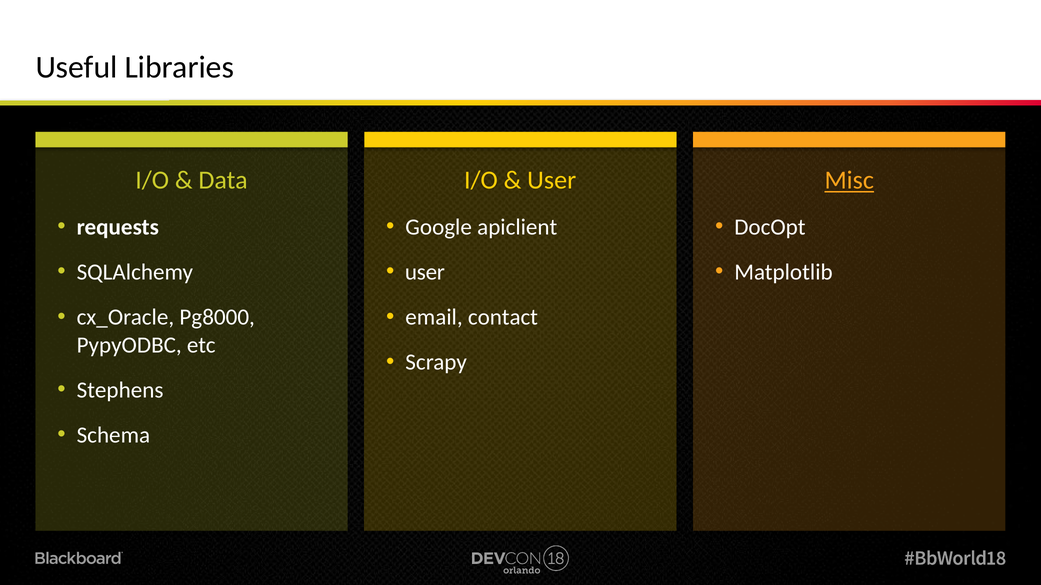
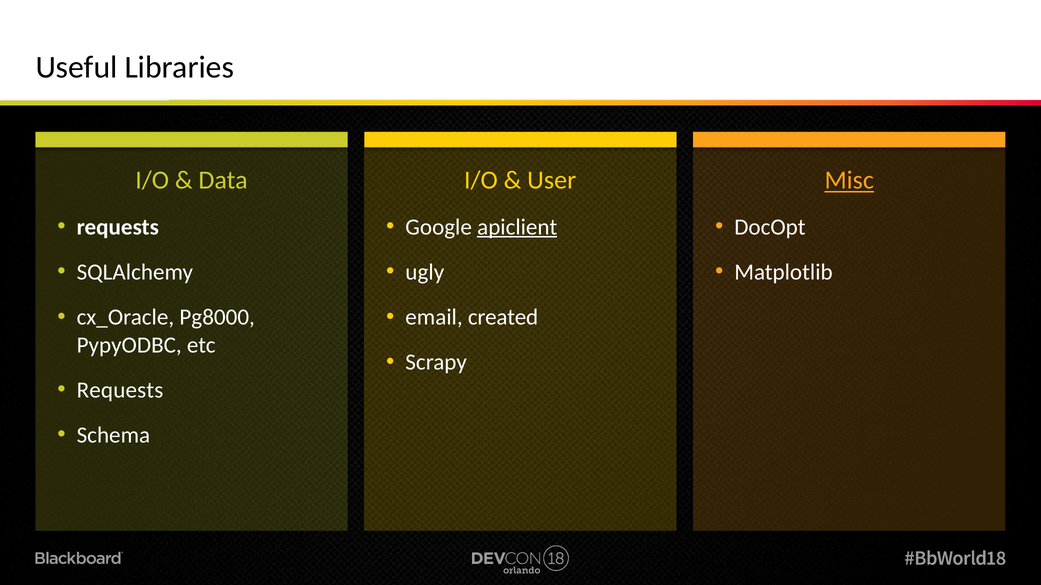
apiclient underline: none -> present
user at (425, 272): user -> ugly
contact: contact -> created
Stephens at (120, 390): Stephens -> Requests
